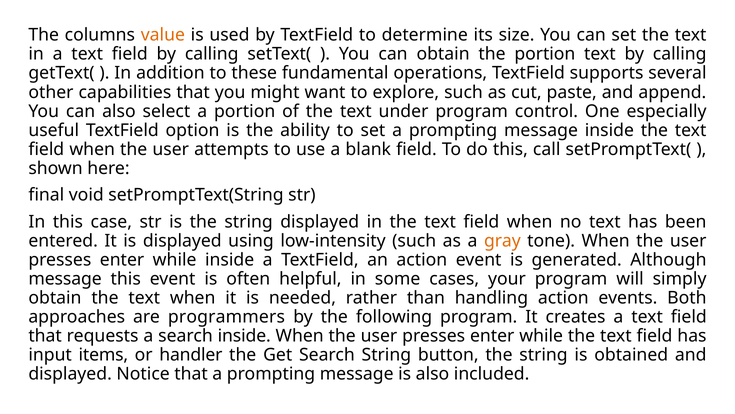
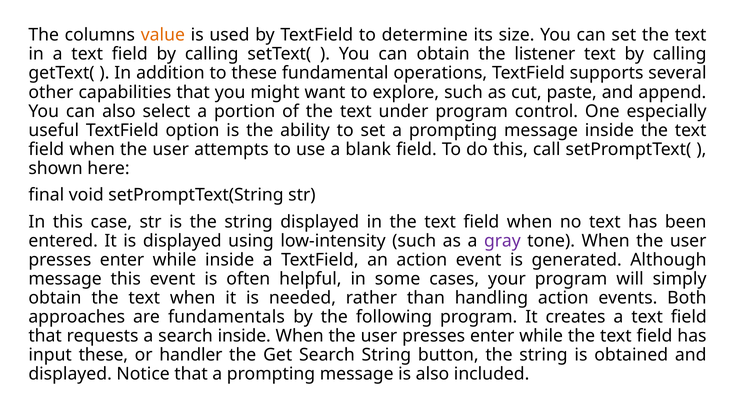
the portion: portion -> listener
gray colour: orange -> purple
programmers: programmers -> fundamentals
input items: items -> these
